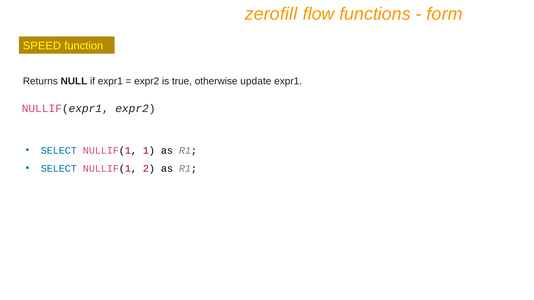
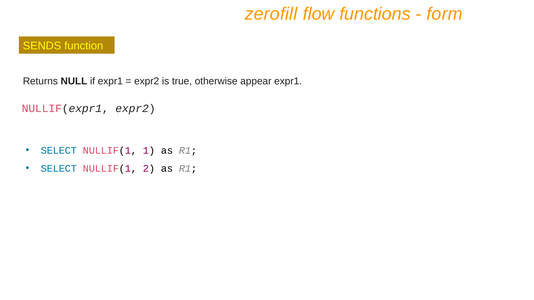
SPEED: SPEED -> SENDS
update: update -> appear
